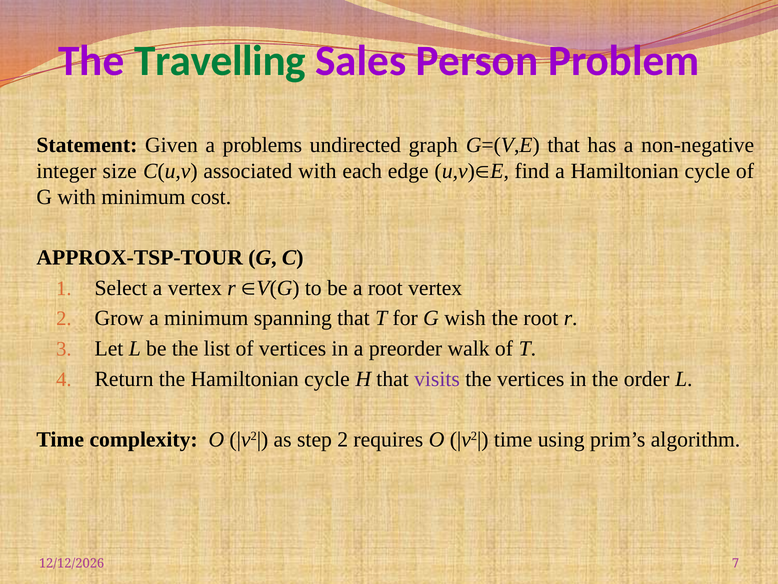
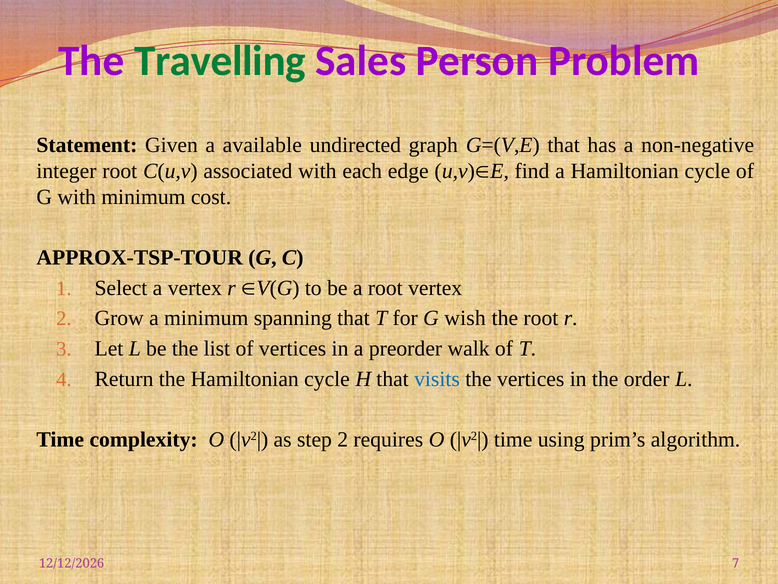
problems: problems -> available
integer size: size -> root
visits colour: purple -> blue
